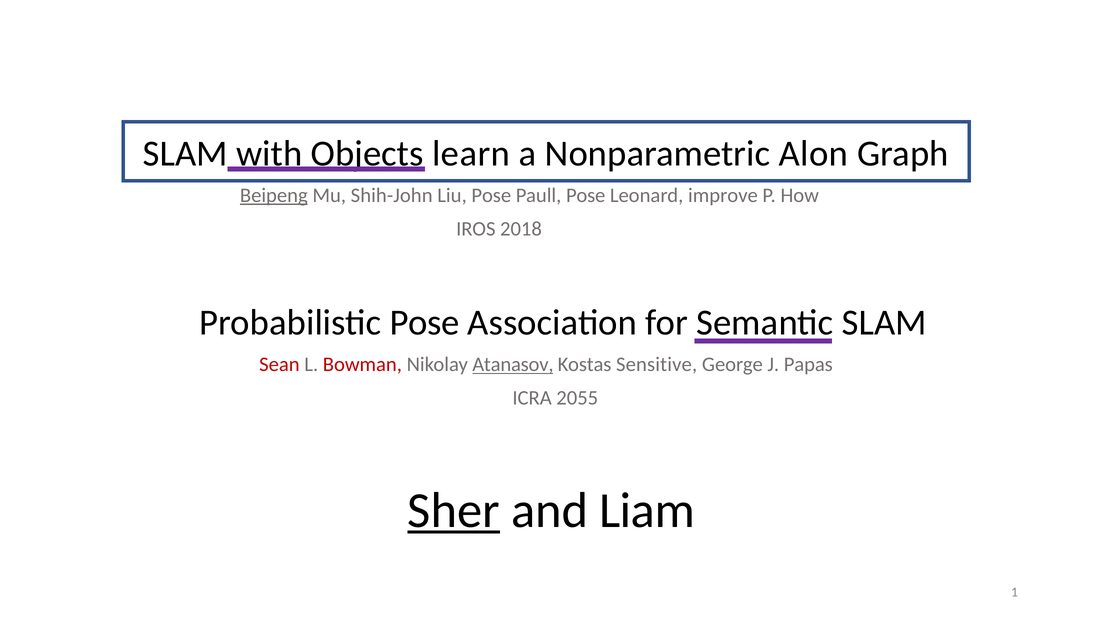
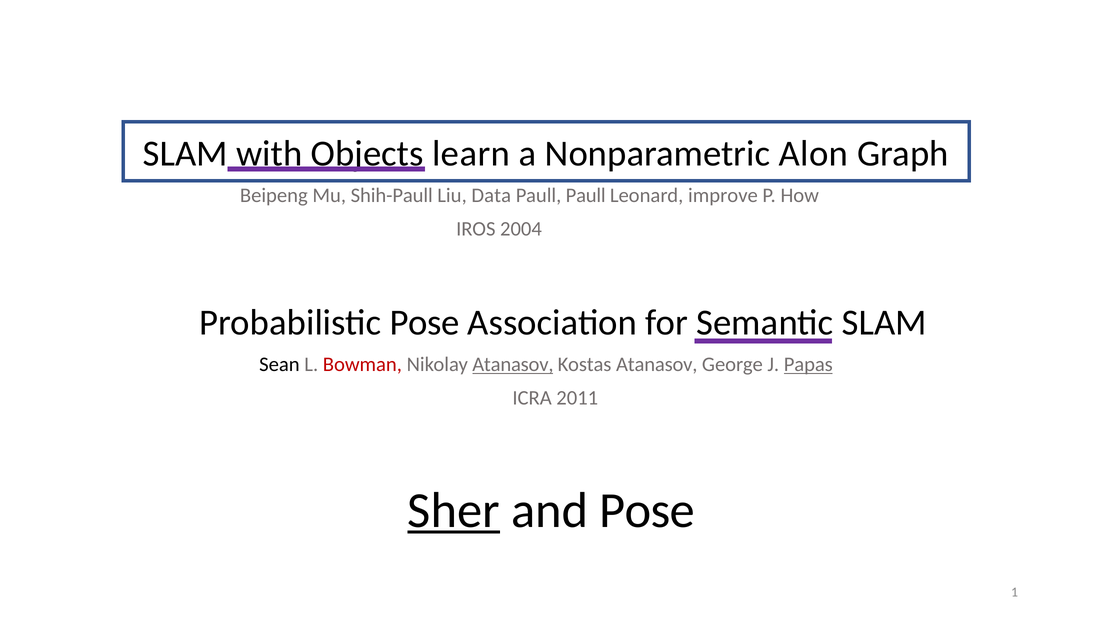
Beipeng underline: present -> none
Shih-John: Shih-John -> Shih-Paull
Liu Pose: Pose -> Data
Paull Pose: Pose -> Paull
2018: 2018 -> 2004
Sean colour: red -> black
Kostas Sensitive: Sensitive -> Atanasov
Papas underline: none -> present
2055: 2055 -> 2011
and Liam: Liam -> Pose
